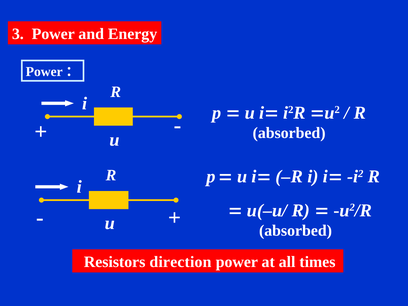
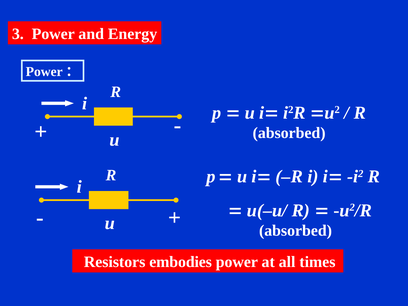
direction: direction -> embodies
